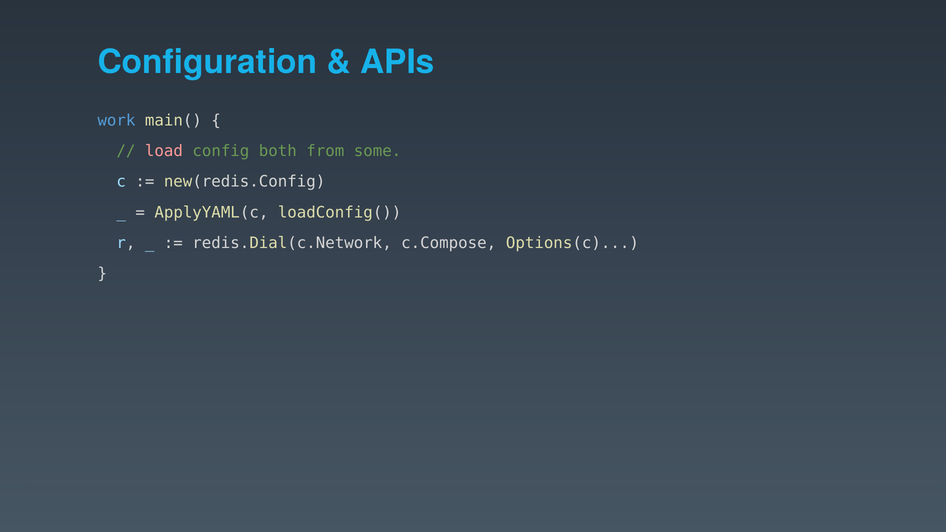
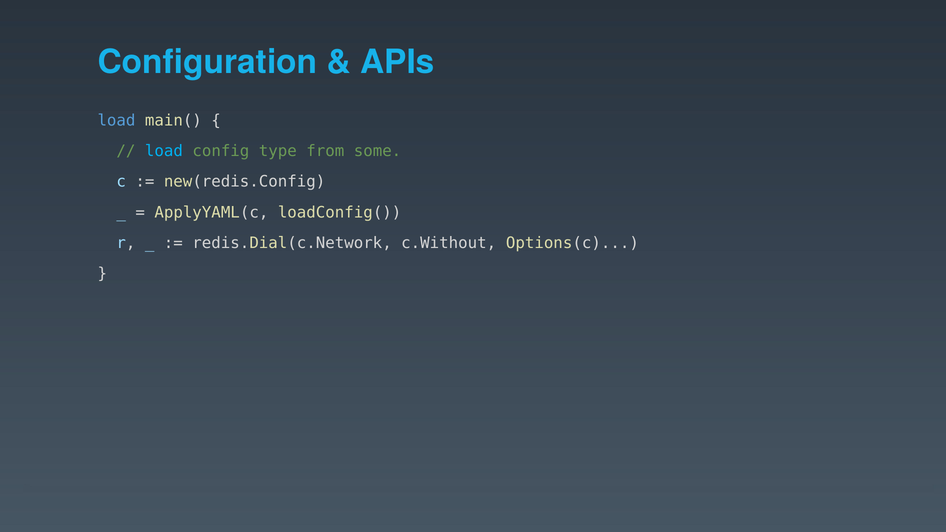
work at (116, 120): work -> load
load at (164, 151) colour: pink -> light blue
both: both -> type
c.Compose: c.Compose -> c.Without
